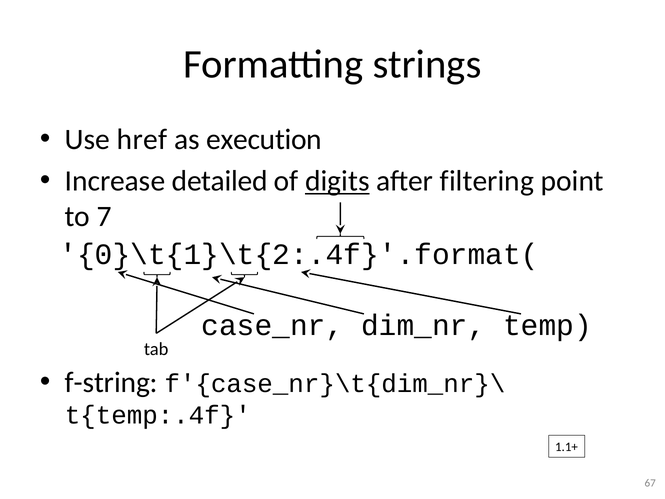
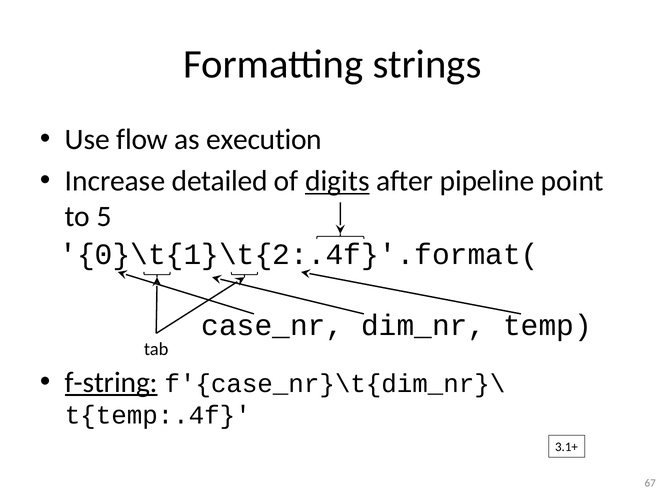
href: href -> flow
filtering: filtering -> pipeline
7: 7 -> 5
f-string underline: none -> present
1.1+: 1.1+ -> 3.1+
